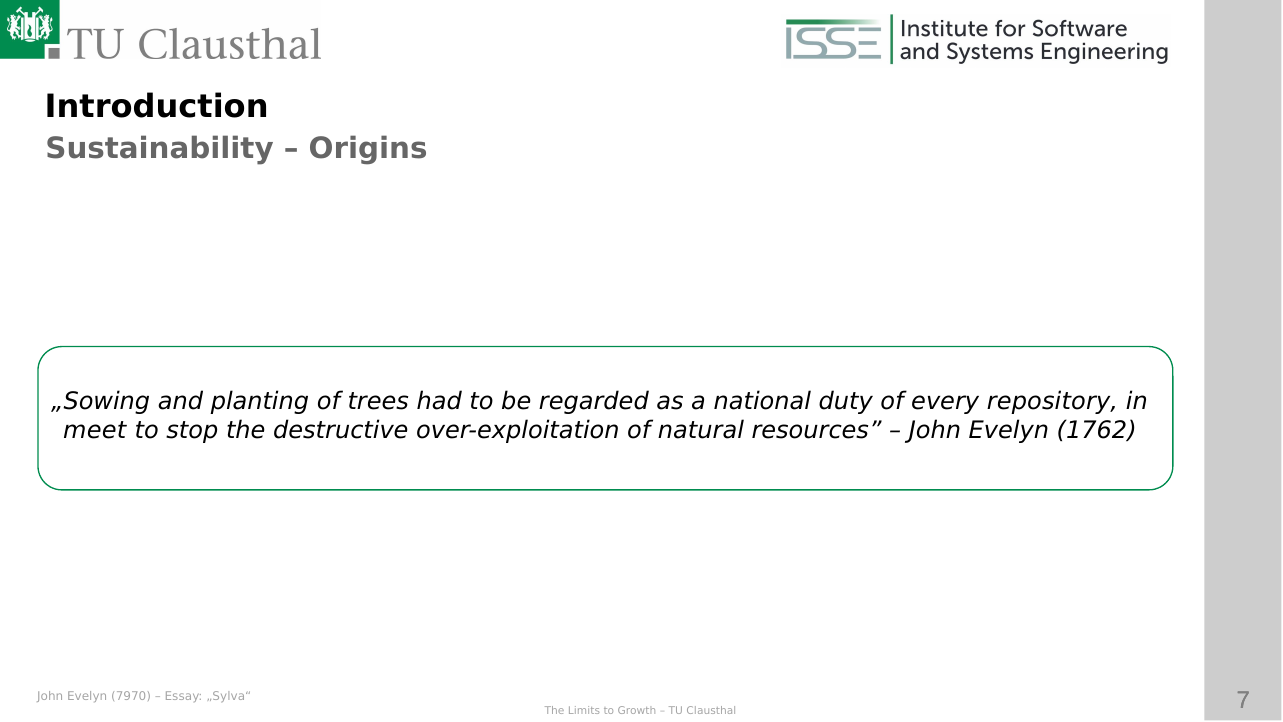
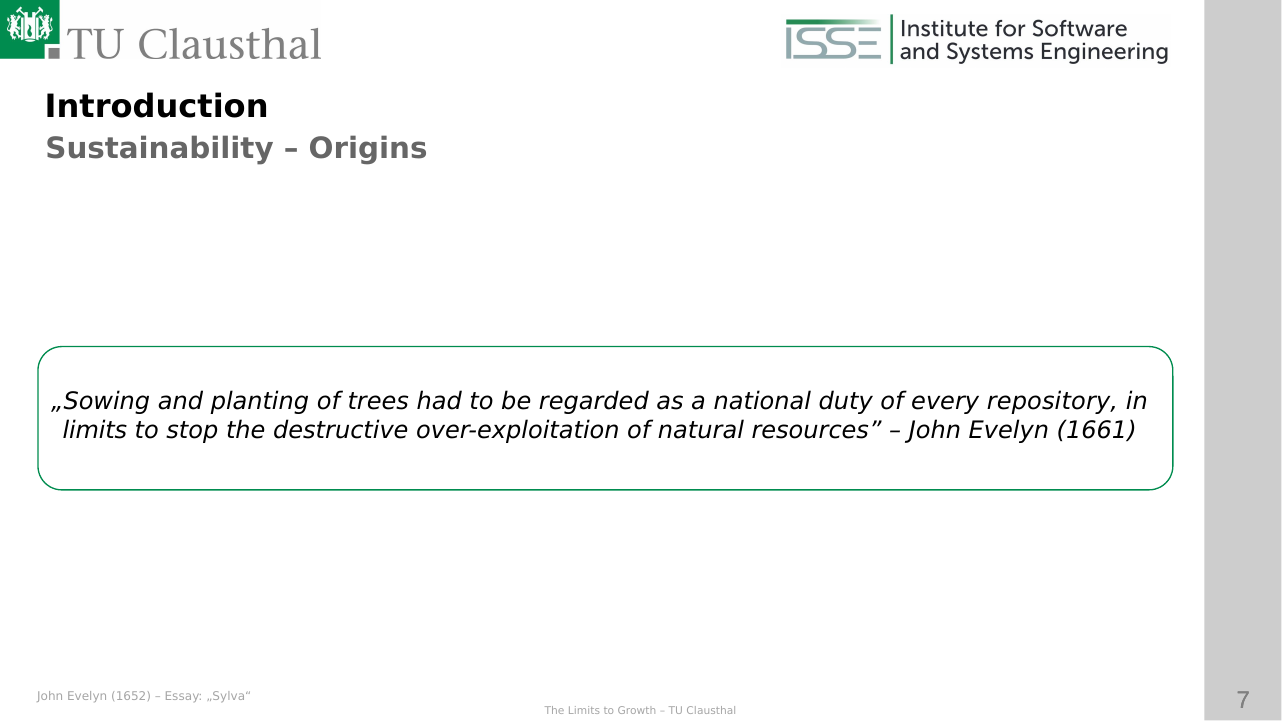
meet at (95, 431): meet -> limits
1762: 1762 -> 1661
7970: 7970 -> 1652
